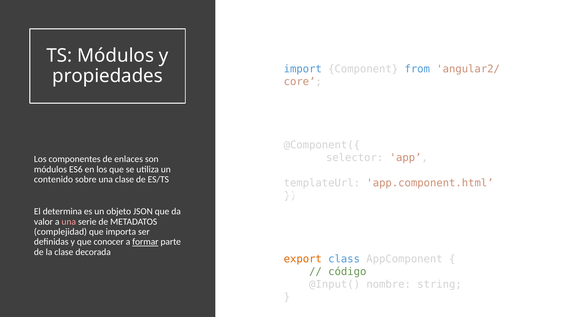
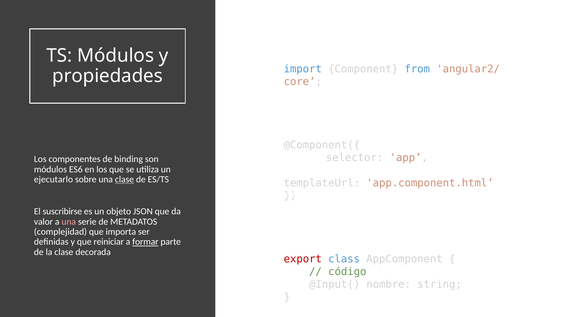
enlaces: enlaces -> binding
contenido: contenido -> ejecutarlo
clase at (124, 180) underline: none -> present
determina: determina -> suscribirse
conocer: conocer -> reiniciar
export colour: orange -> red
